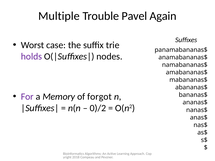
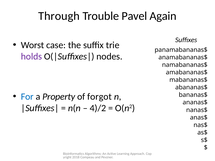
Multiple: Multiple -> Through
For colour: purple -> blue
Memory: Memory -> Property
0)/2: 0)/2 -> 4)/2
